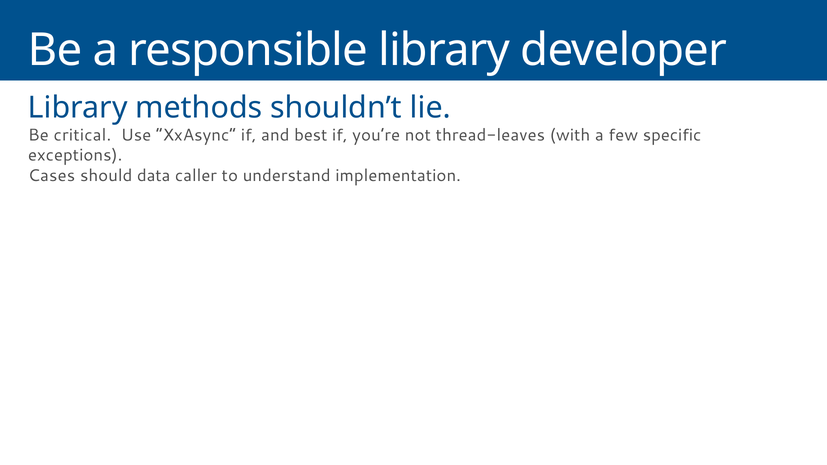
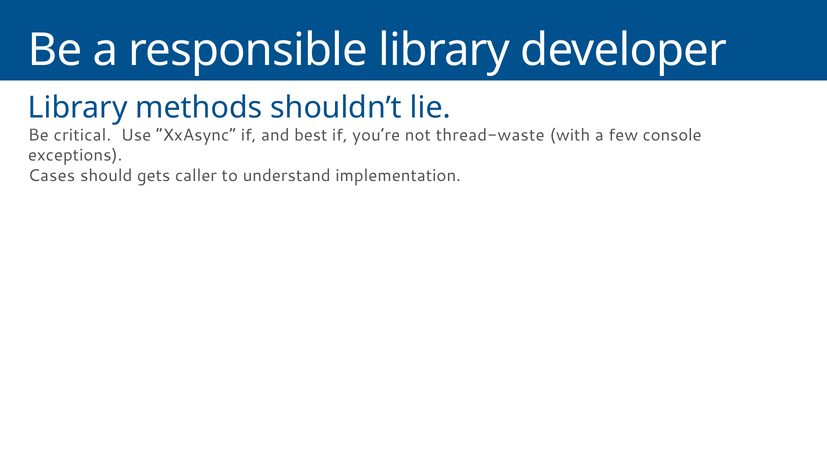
thread-leaves: thread-leaves -> thread-waste
specific: specific -> console
data: data -> gets
